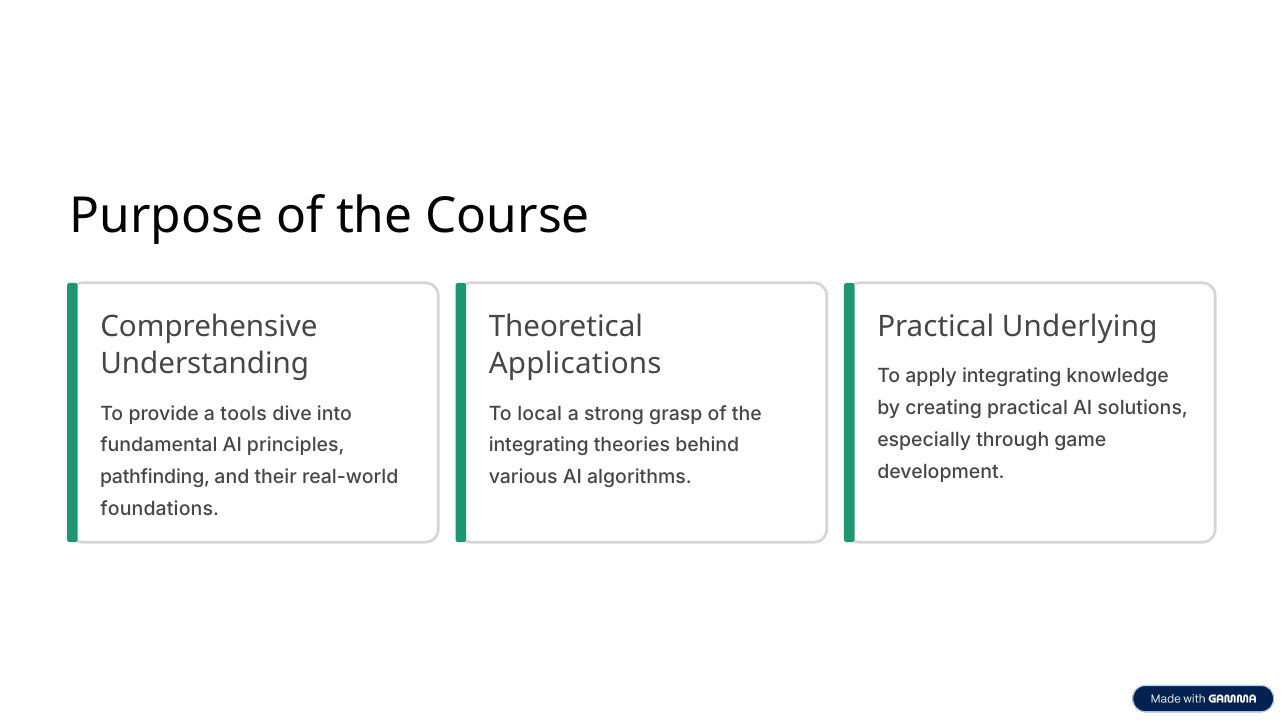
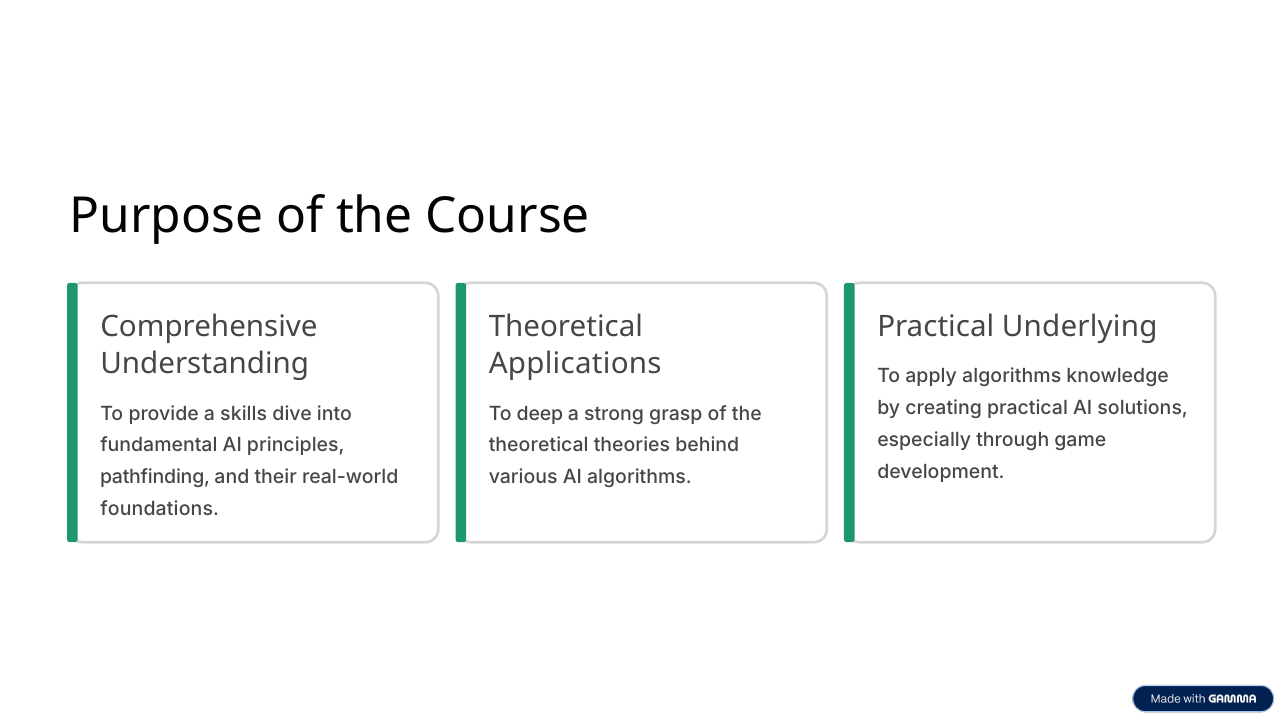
apply integrating: integrating -> algorithms
tools: tools -> skills
local: local -> deep
integrating at (539, 445): integrating -> theoretical
